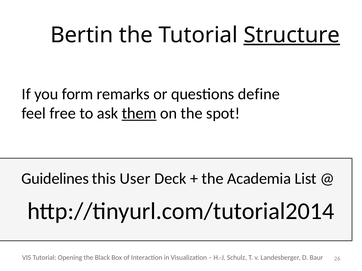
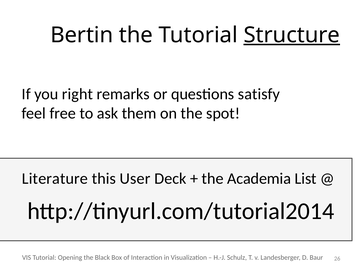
form: form -> right
define: define -> satisfy
them underline: present -> none
Guidelines: Guidelines -> Literature
